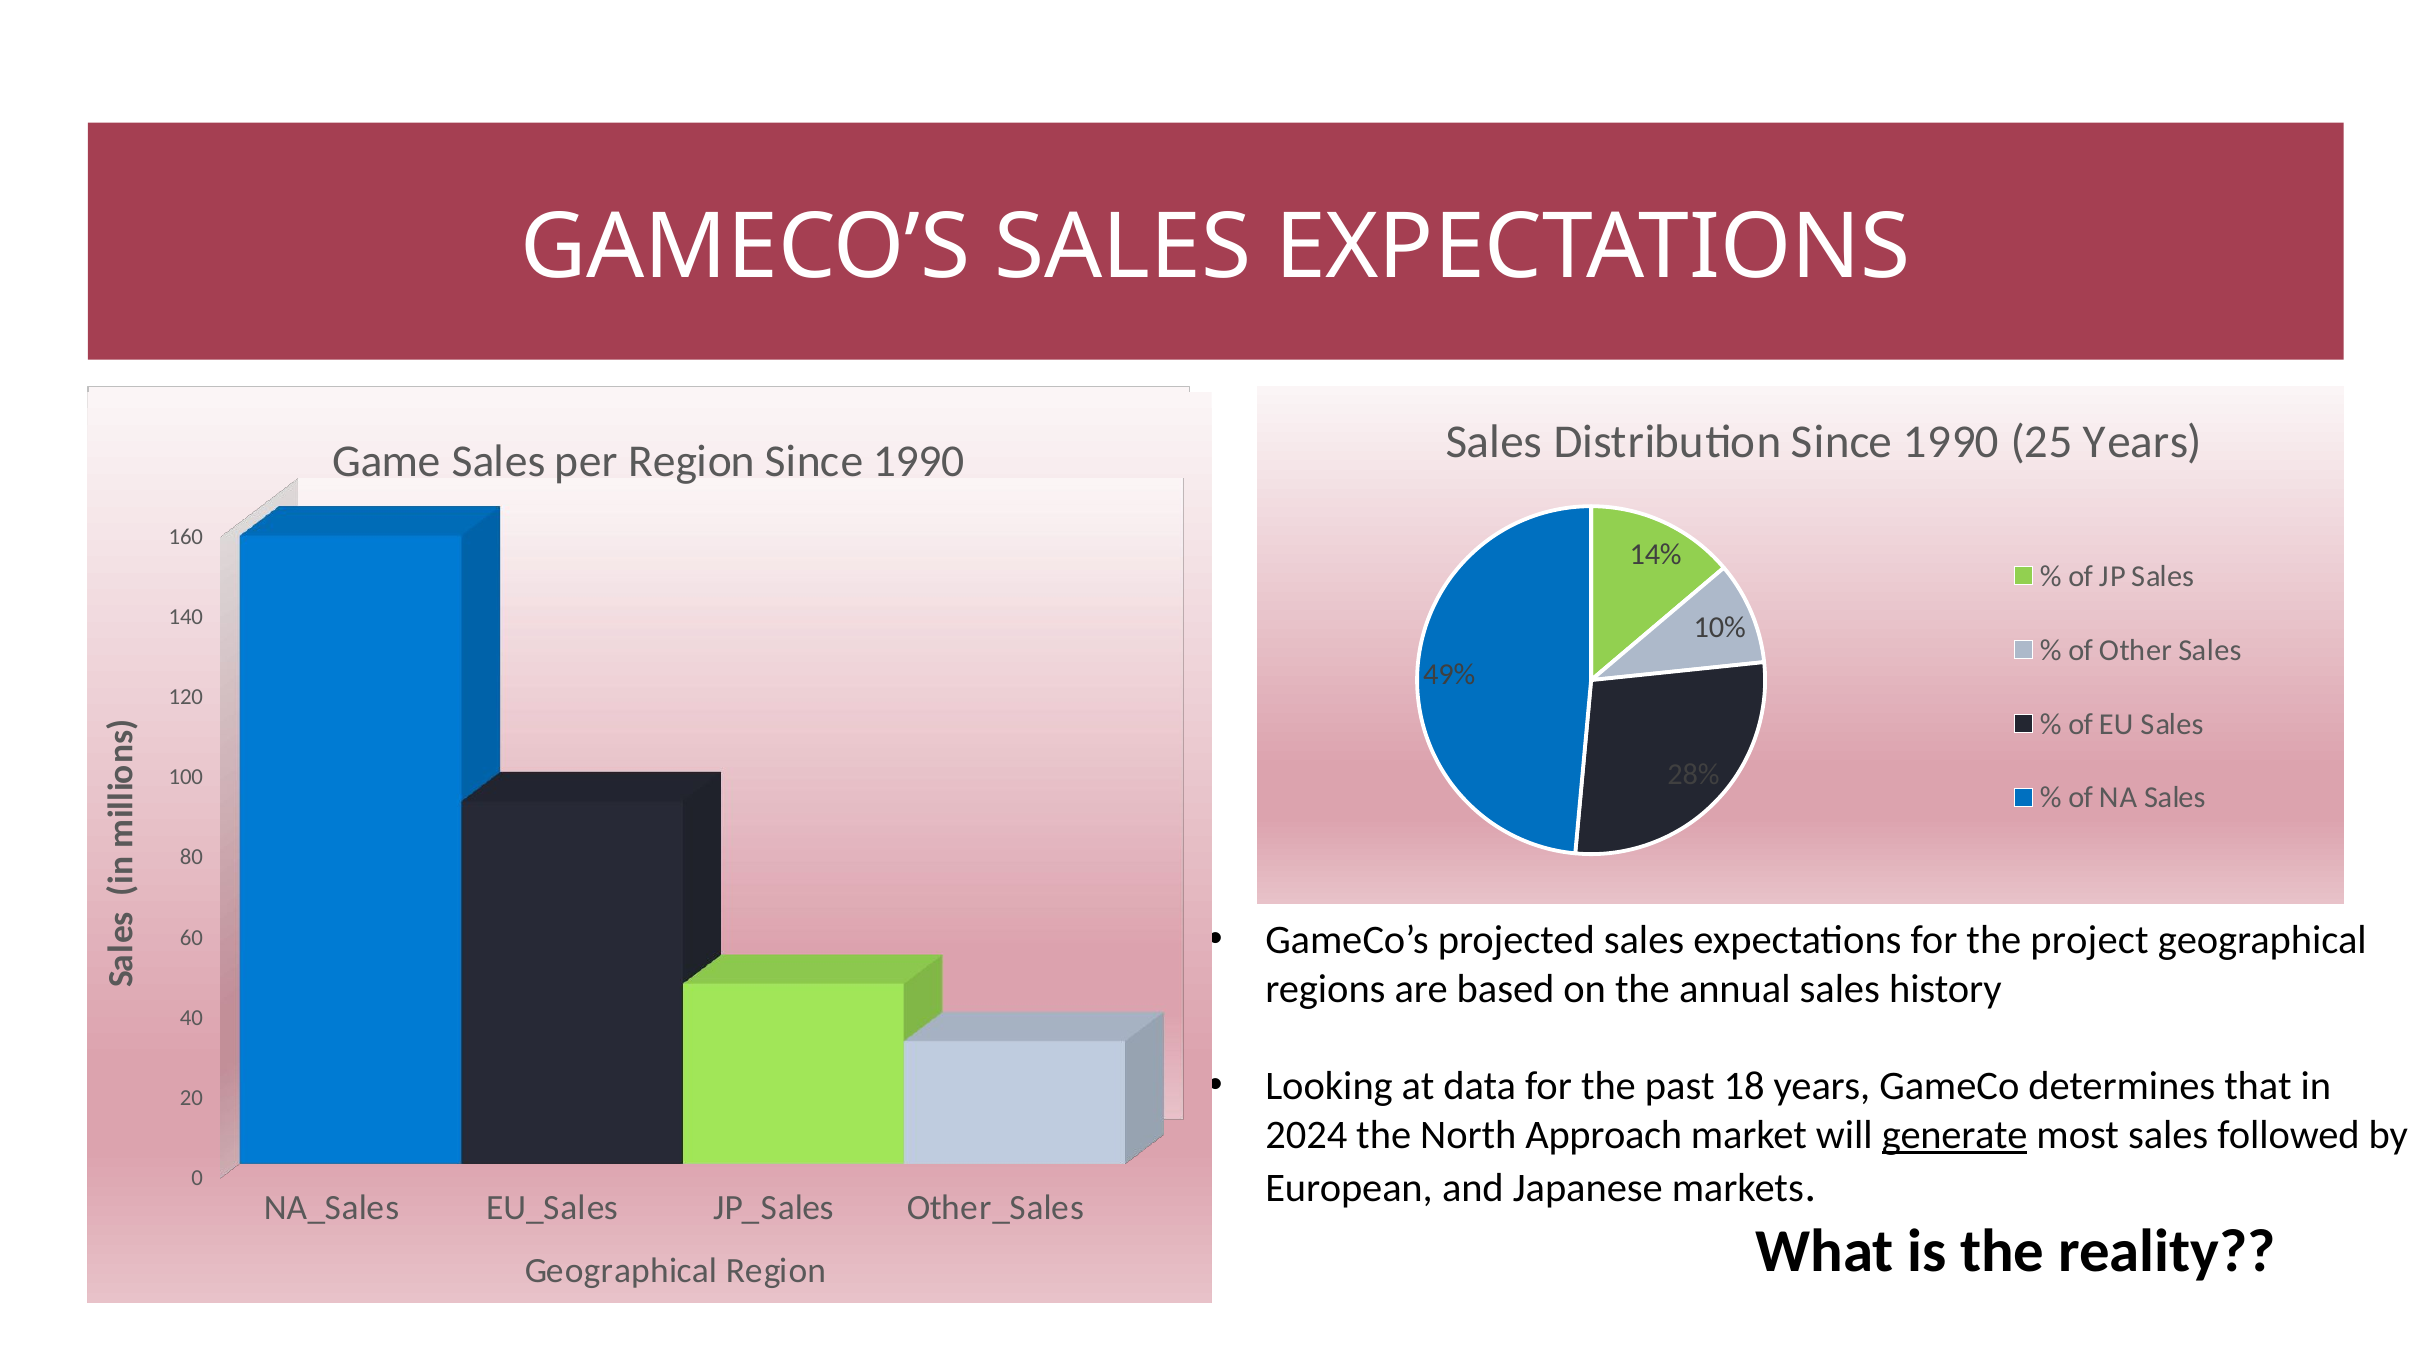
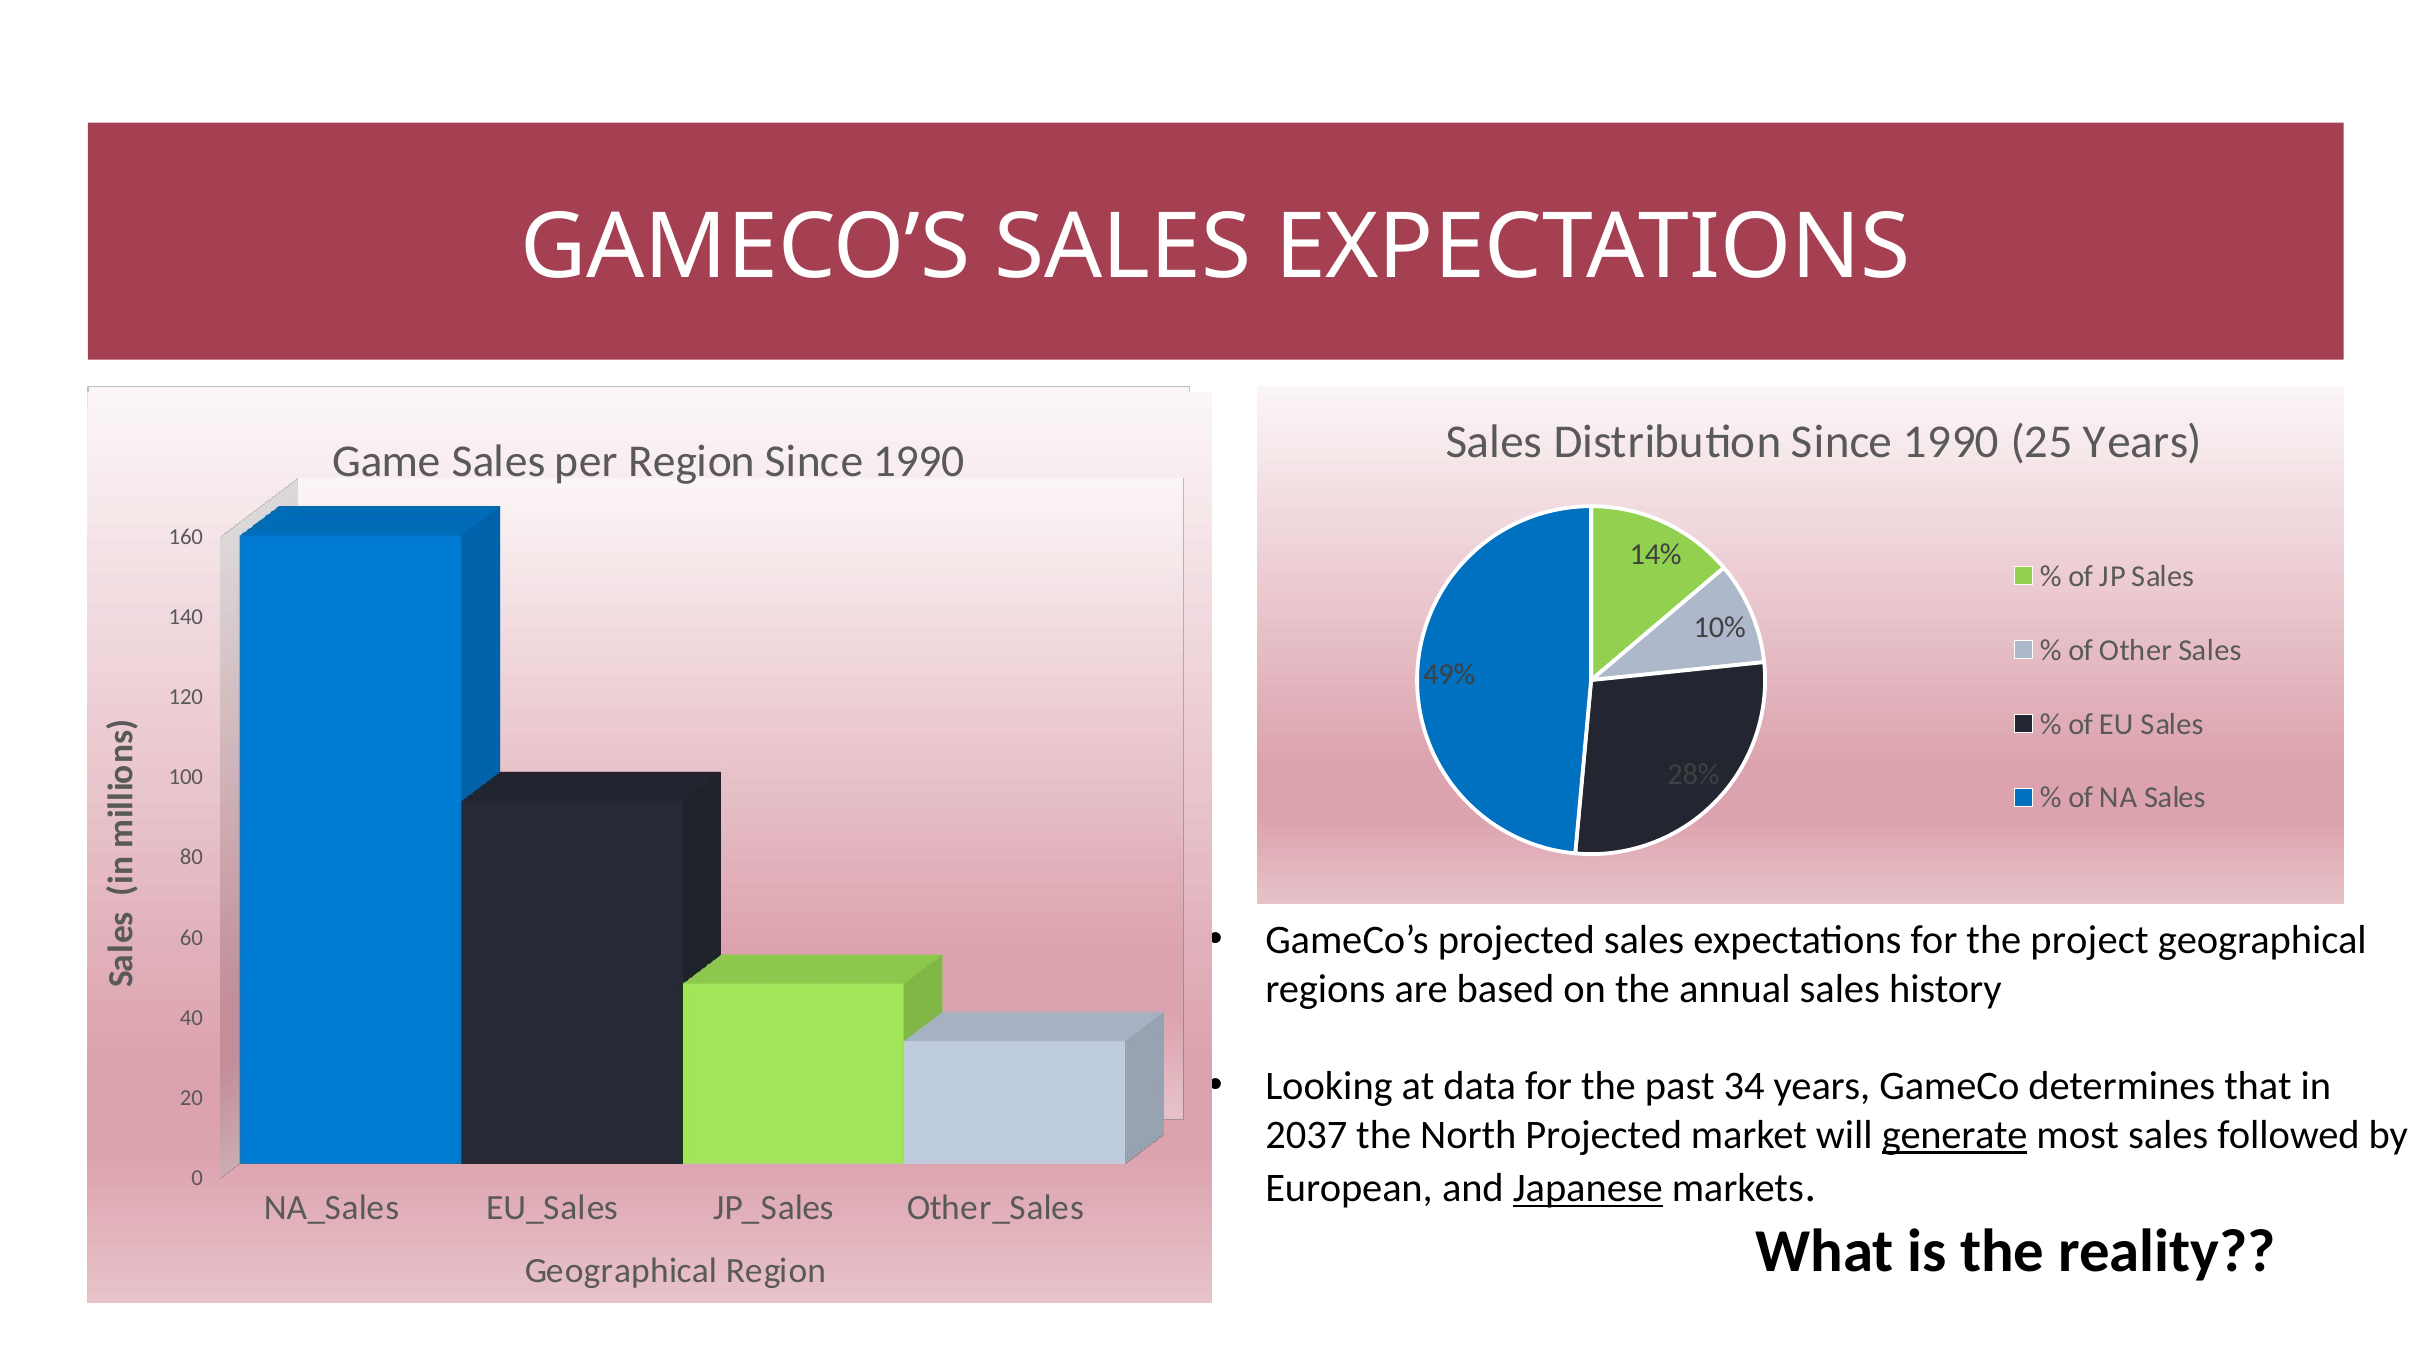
18: 18 -> 34
2024: 2024 -> 2037
North Approach: Approach -> Projected
Japanese underline: none -> present
